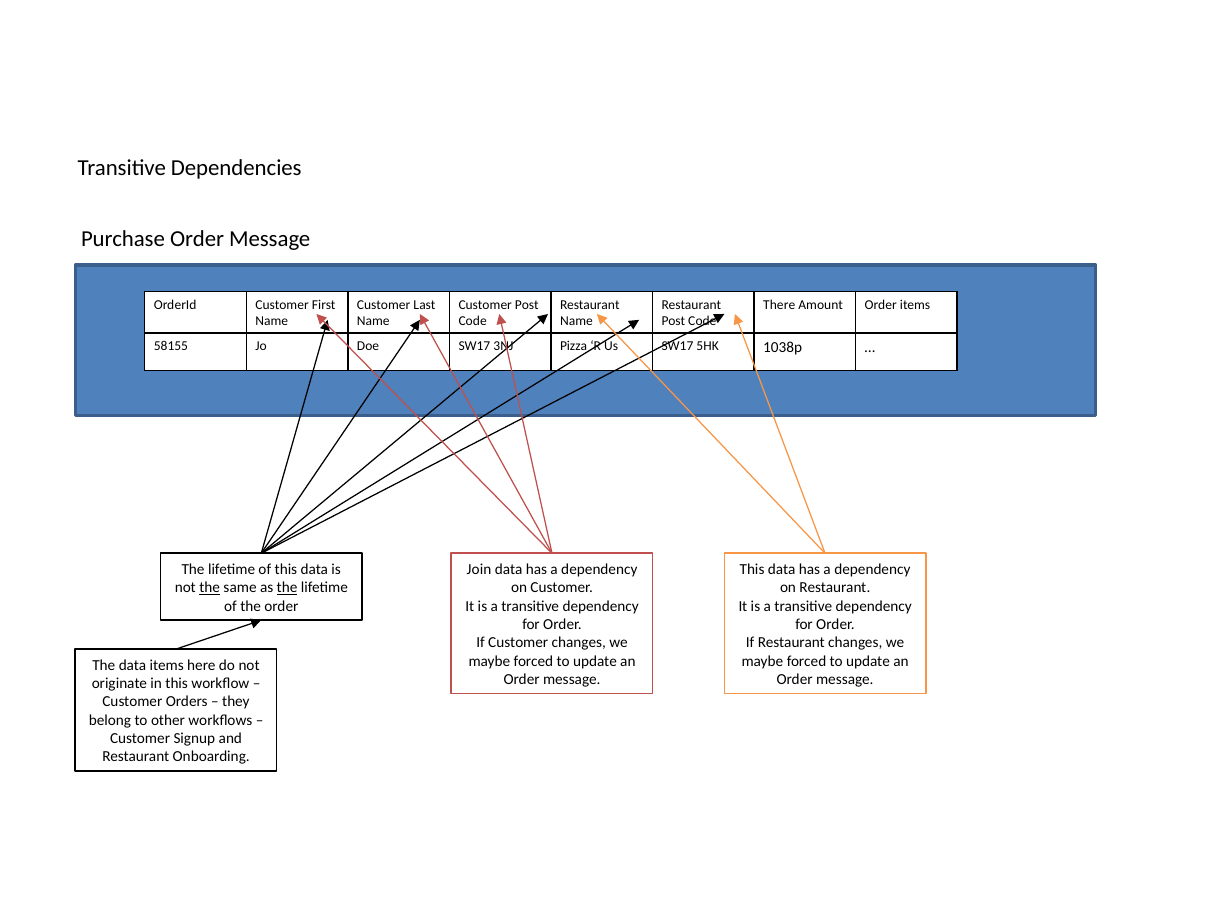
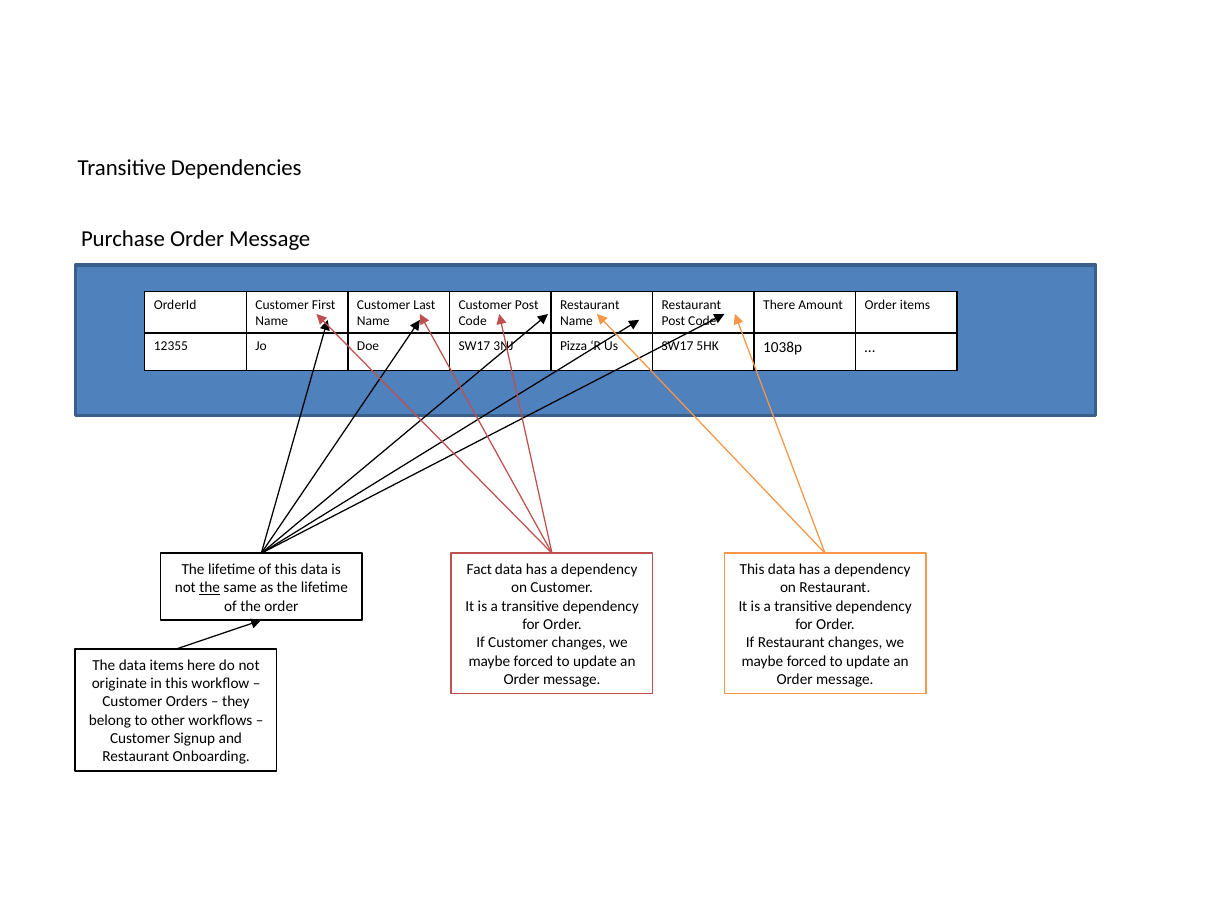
58155: 58155 -> 12355
Join: Join -> Fact
the at (287, 588) underline: present -> none
